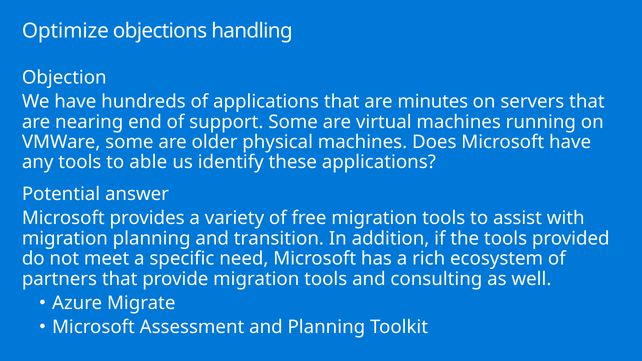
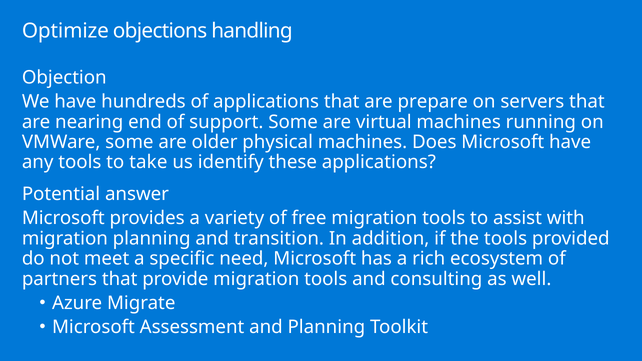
minutes: minutes -> prepare
able: able -> take
